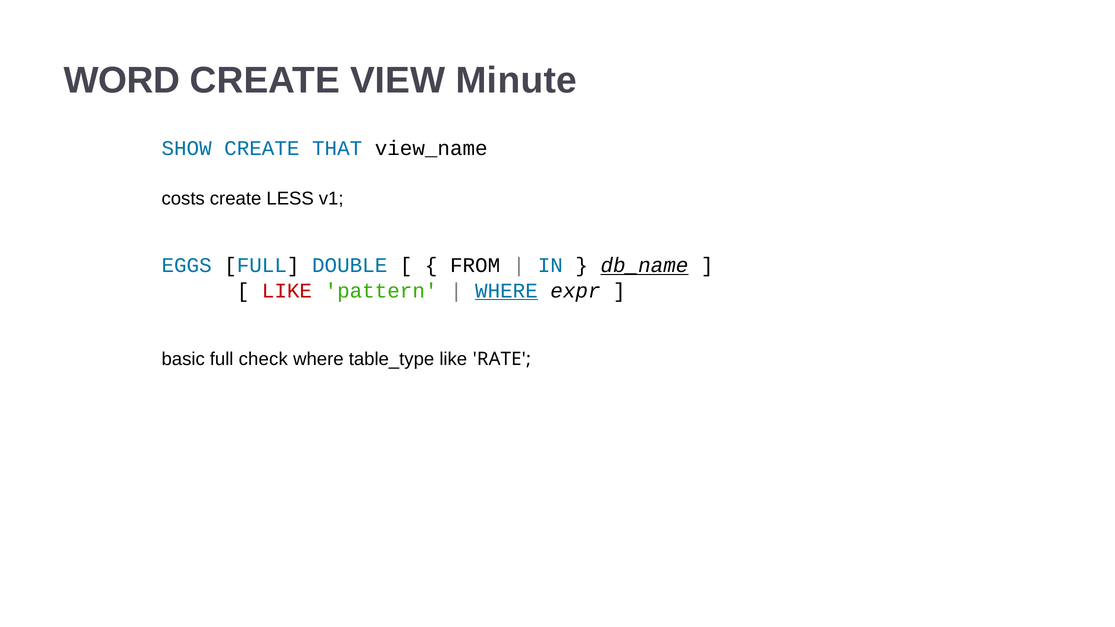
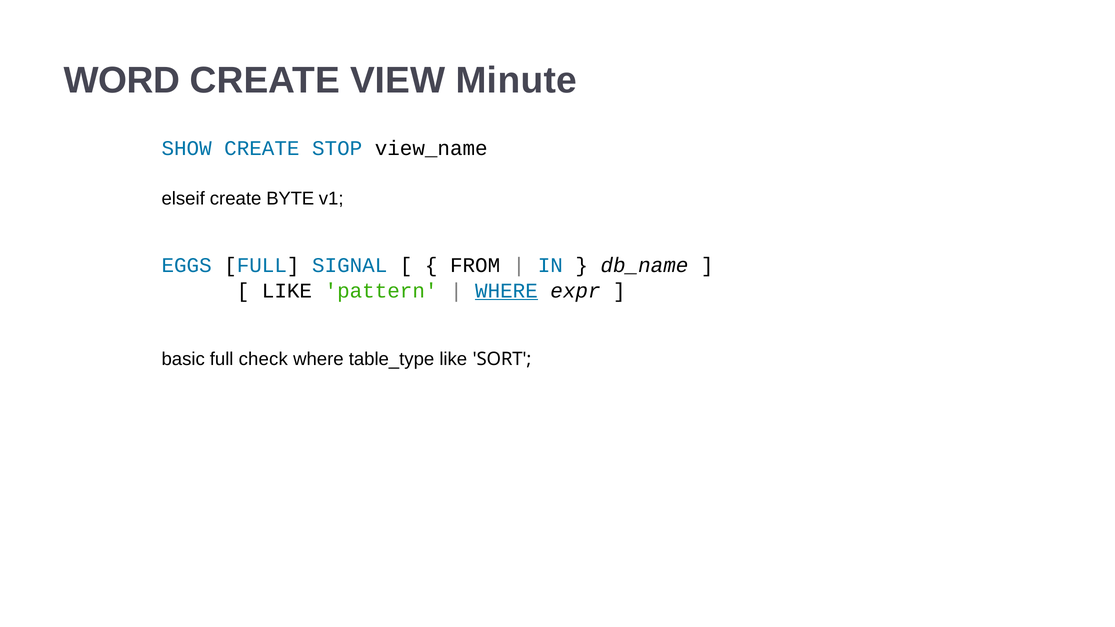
THAT: THAT -> STOP
costs: costs -> elseif
LESS: LESS -> BYTE
DOUBLE: DOUBLE -> SIGNAL
db_name underline: present -> none
LIKE at (287, 291) colour: red -> black
RATE: RATE -> SORT
